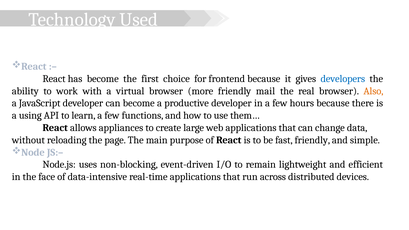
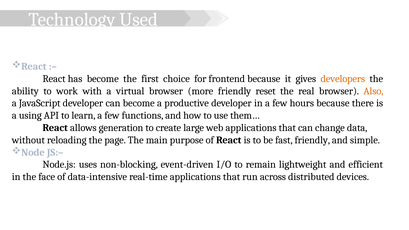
developers colour: blue -> orange
mail: mail -> reset
appliances: appliances -> generation
